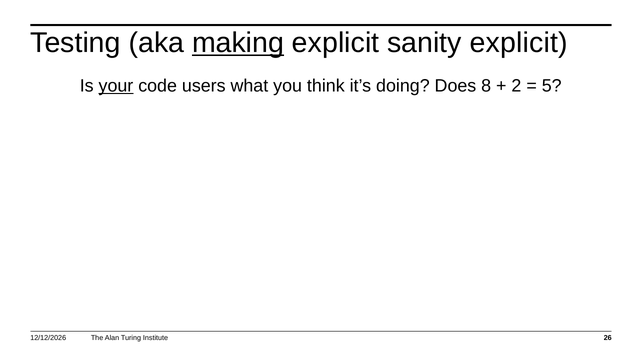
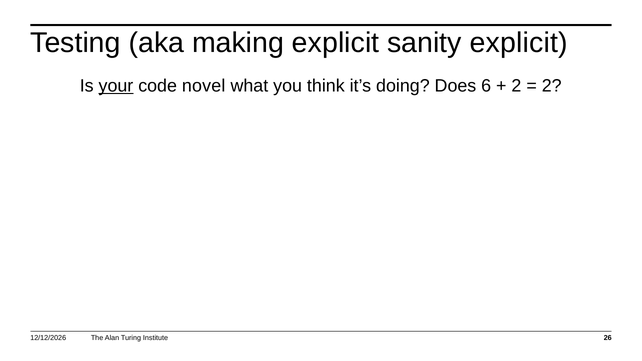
making underline: present -> none
users: users -> novel
8: 8 -> 6
5 at (552, 86): 5 -> 2
